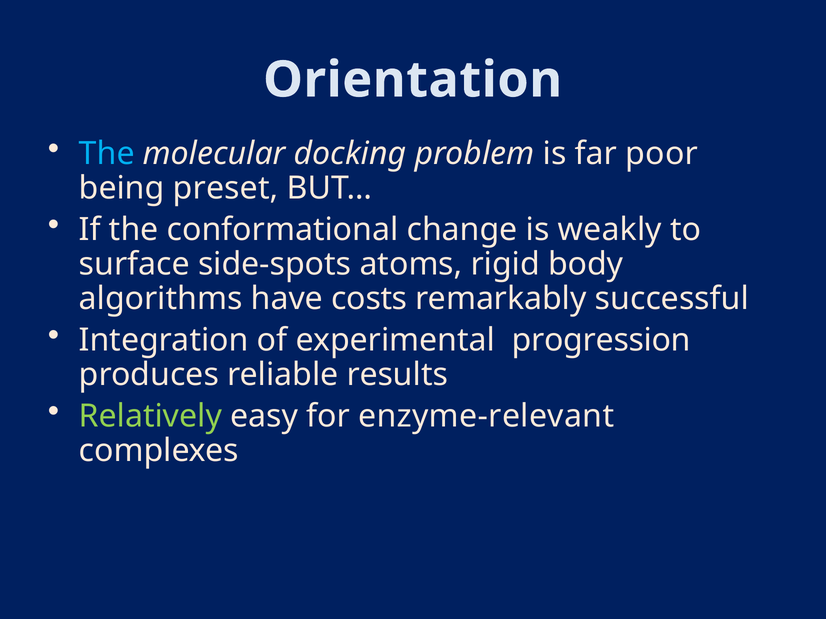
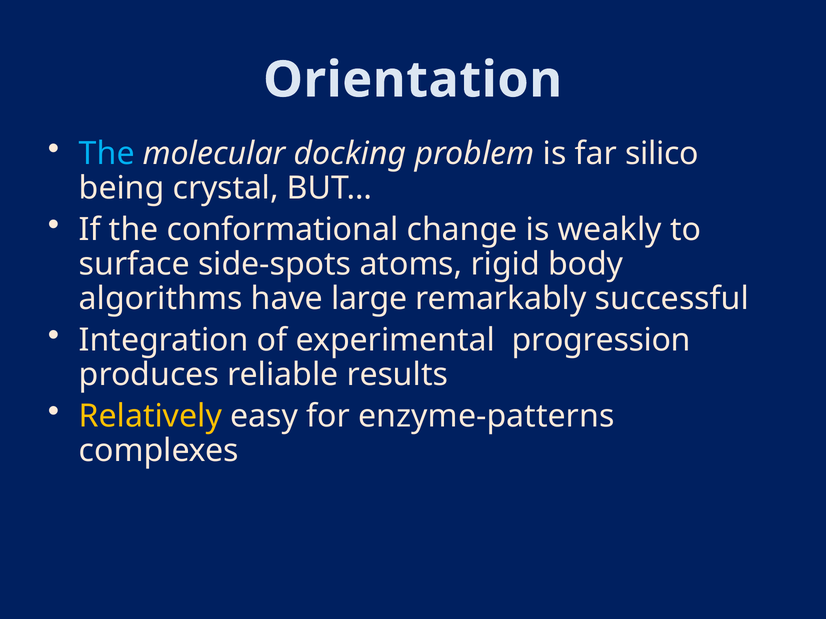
poor: poor -> silico
preset: preset -> crystal
costs: costs -> large
Relatively colour: light green -> yellow
enzyme-relevant: enzyme-relevant -> enzyme-patterns
